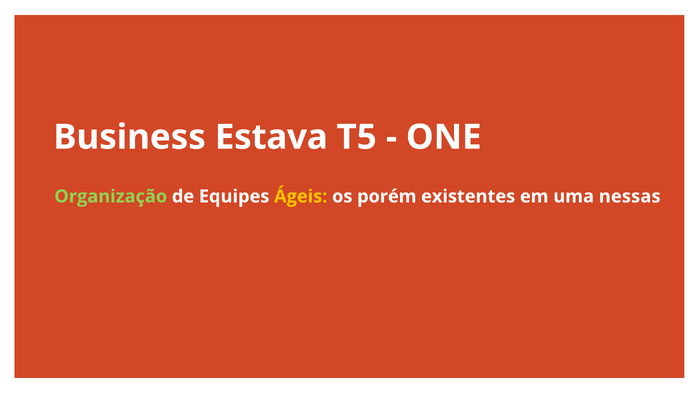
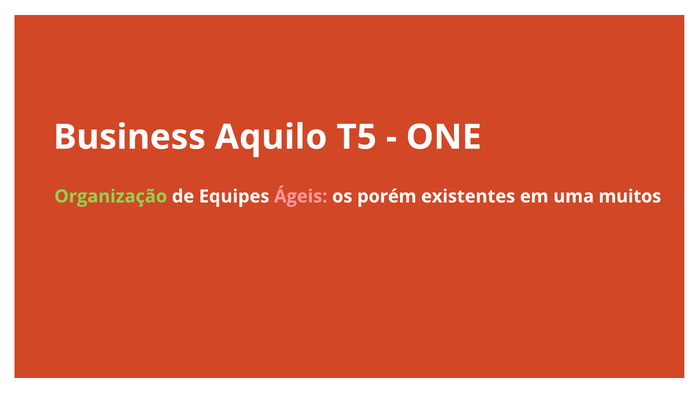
Estava: Estava -> Aquilo
Ágeis colour: yellow -> pink
nessas: nessas -> muitos
